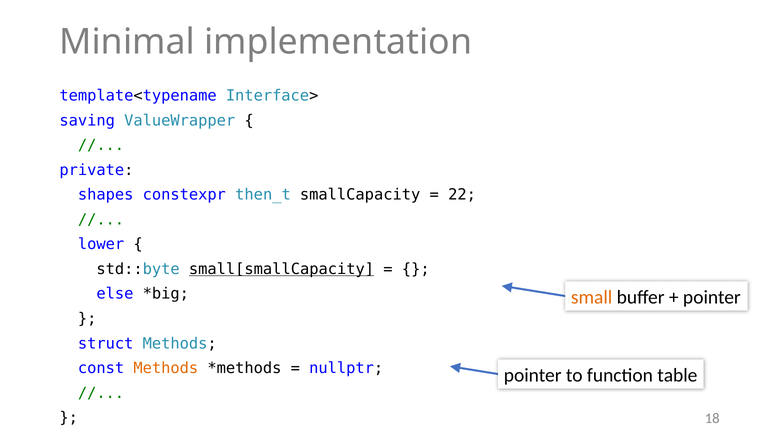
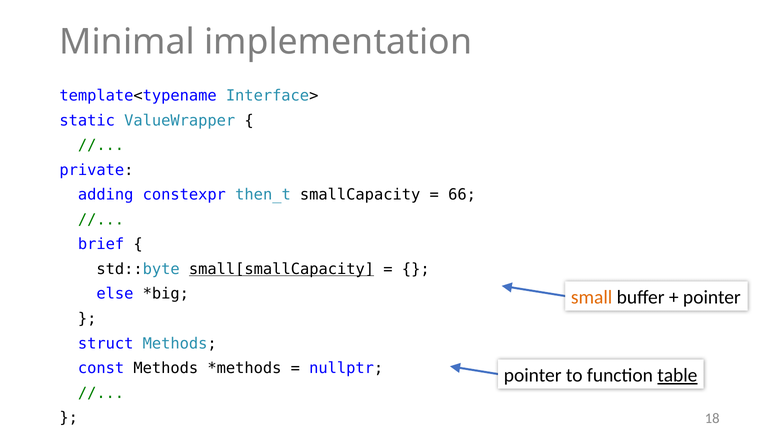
saving: saving -> static
shapes: shapes -> adding
22: 22 -> 66
lower: lower -> brief
Methods at (166, 368) colour: orange -> black
table underline: none -> present
